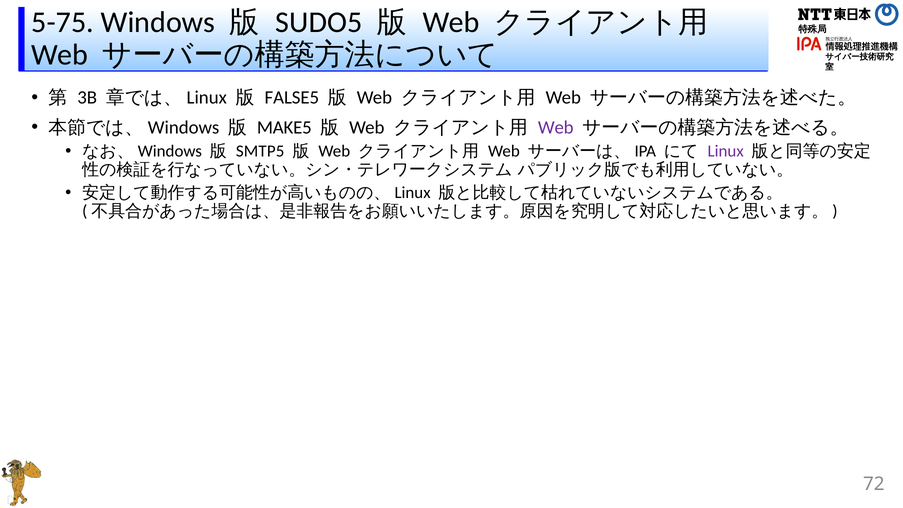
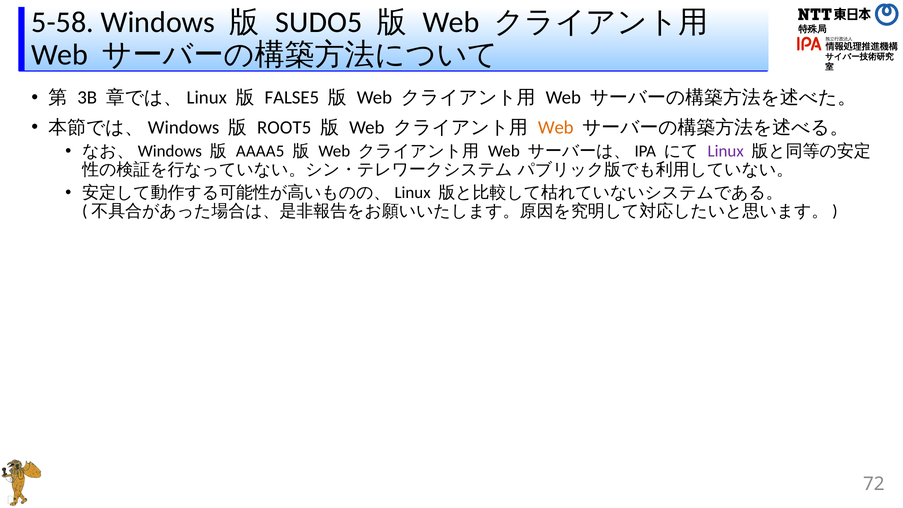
5-75: 5-75 -> 5-58
MAKE5: MAKE5 -> ROOT5
Web at (556, 127) colour: purple -> orange
SMTP5: SMTP5 -> AAAA5
